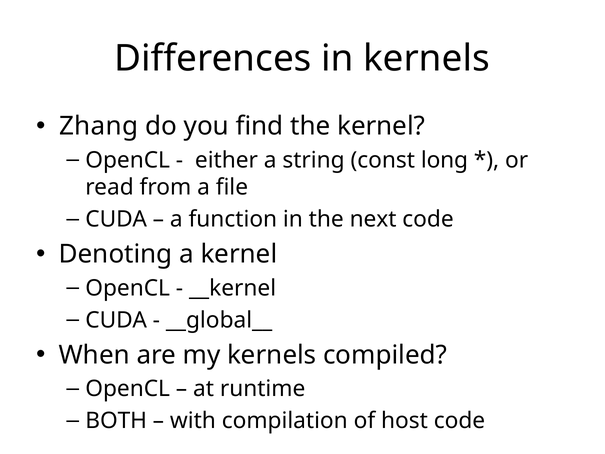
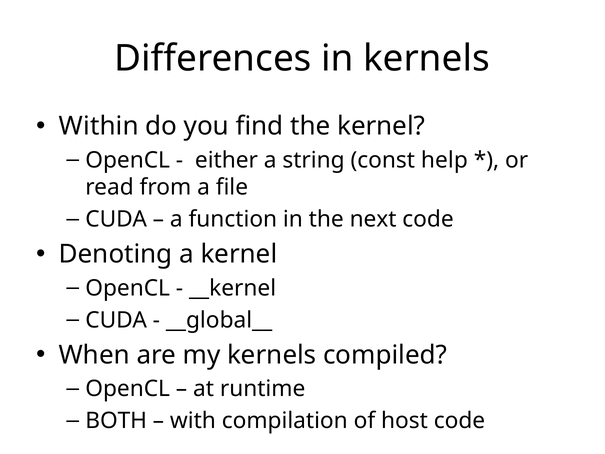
Zhang: Zhang -> Within
long: long -> help
